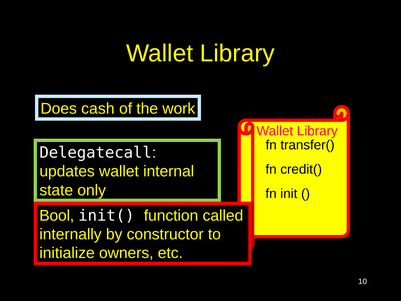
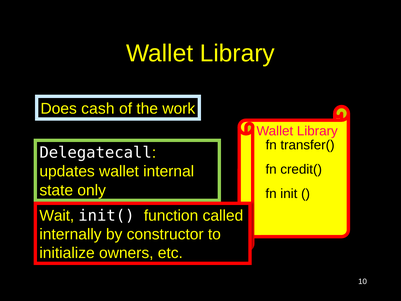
Bool: Bool -> Wait
